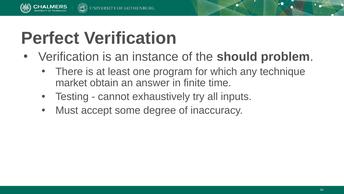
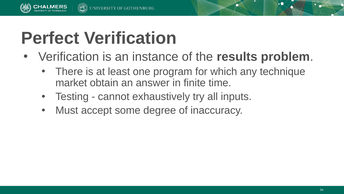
should: should -> results
